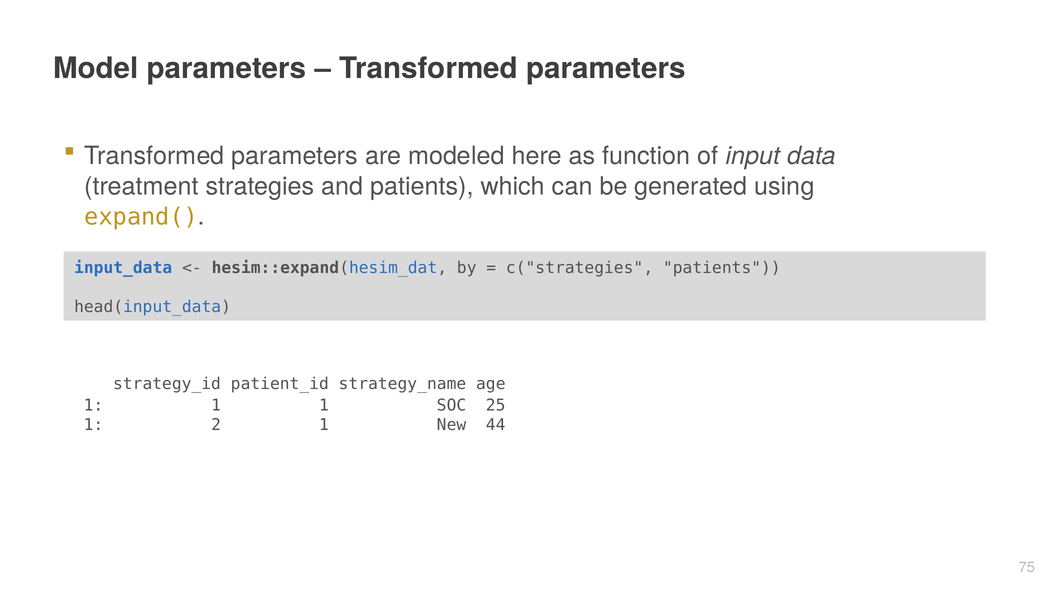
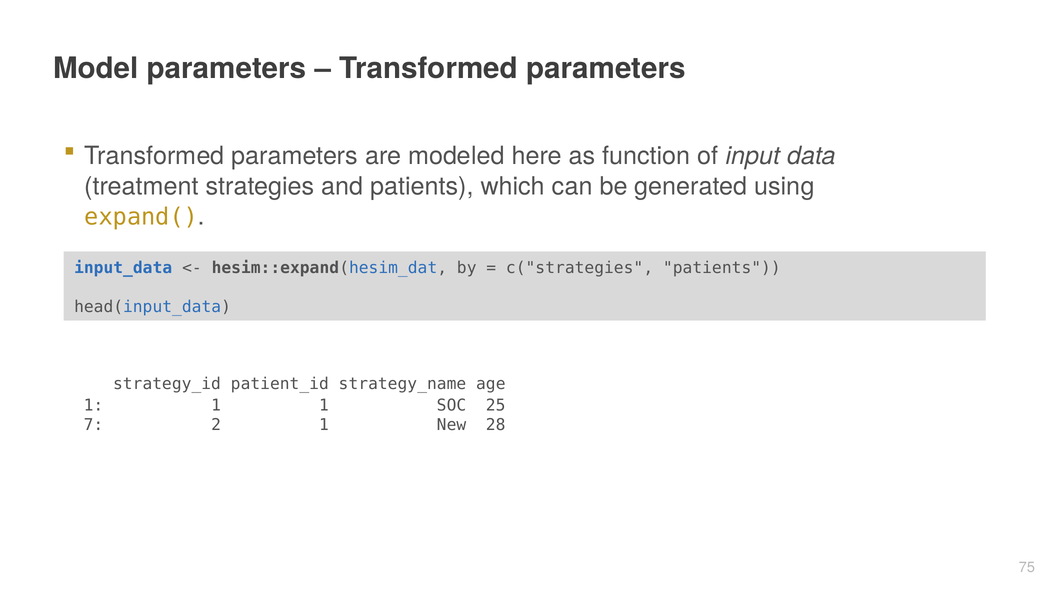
1 at (93, 425): 1 -> 7
44: 44 -> 28
